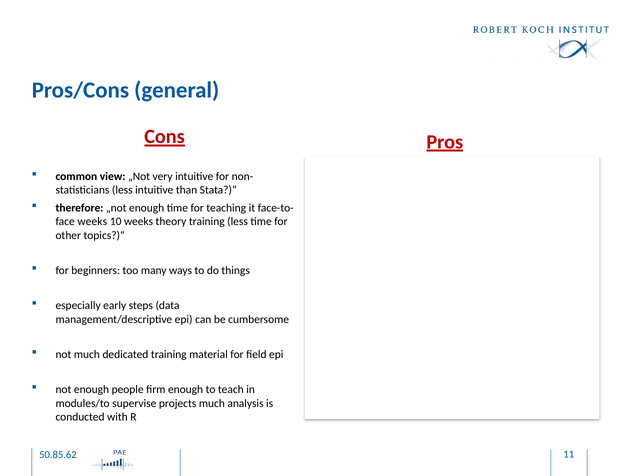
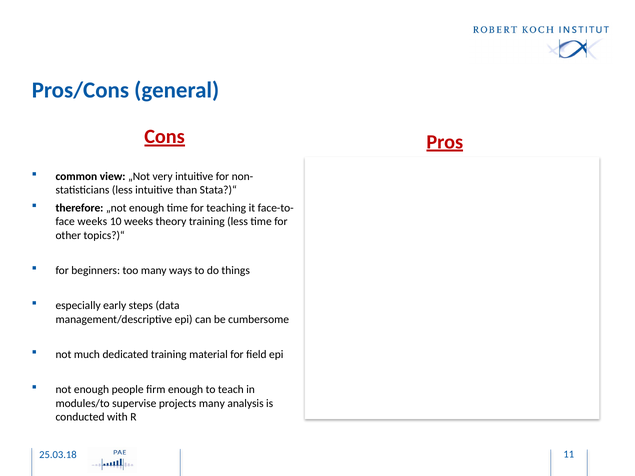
projects much: much -> many
50.85.62: 50.85.62 -> 25.03.18
